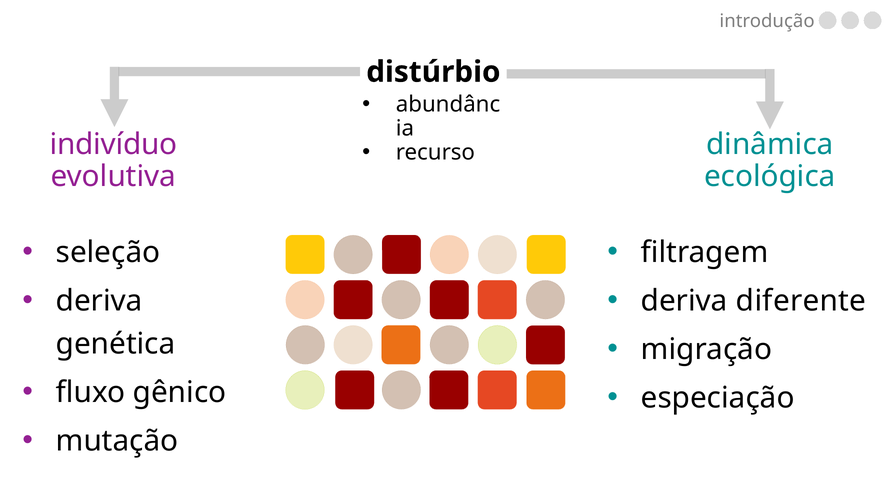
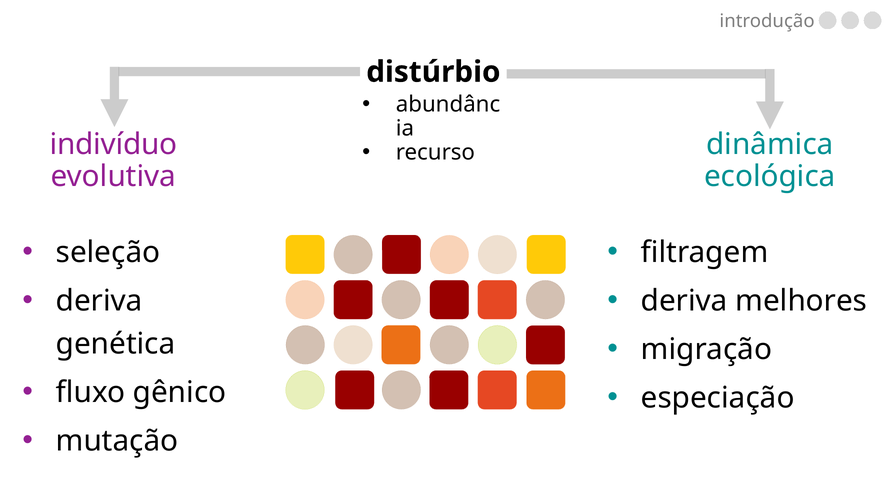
diferente: diferente -> melhores
